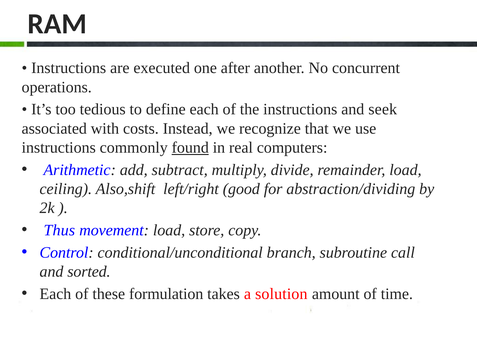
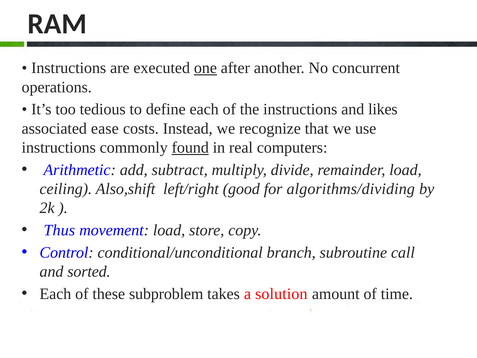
one underline: none -> present
seek: seek -> likes
with: with -> ease
abstraction/dividing: abstraction/dividing -> algorithms/dividing
formulation: formulation -> subproblem
